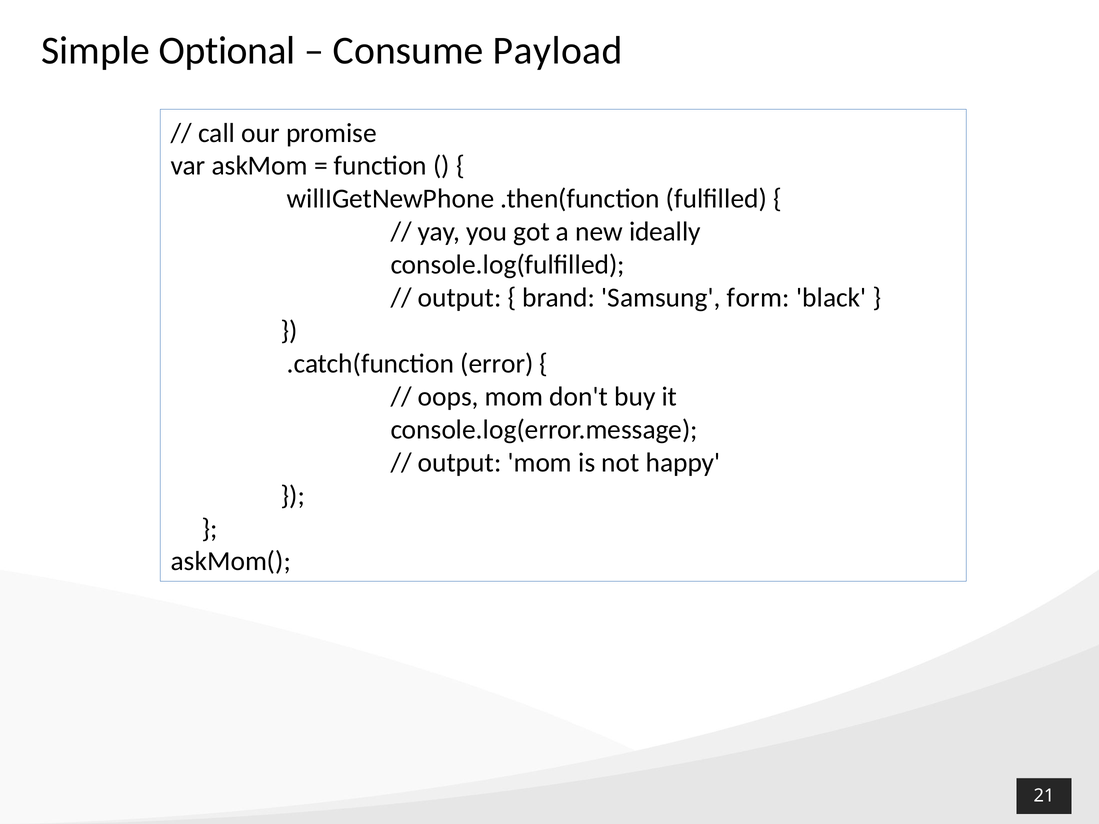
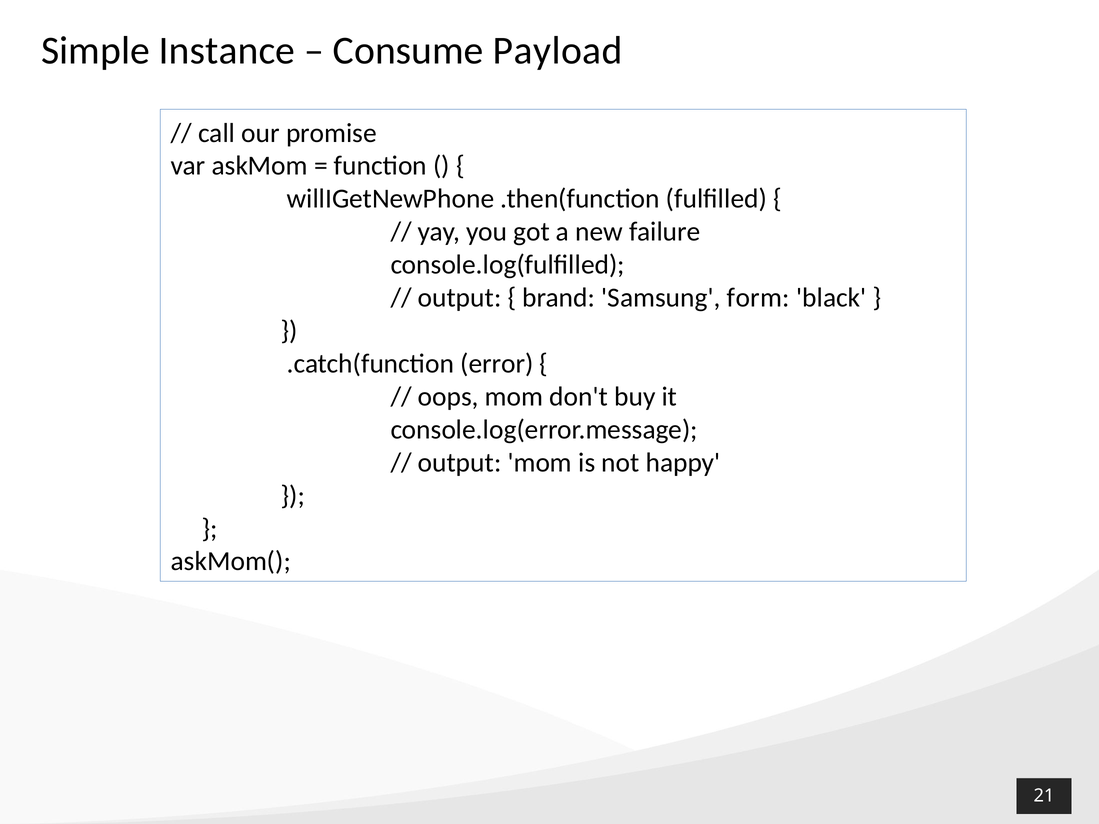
Optional: Optional -> Instance
ideally: ideally -> failure
